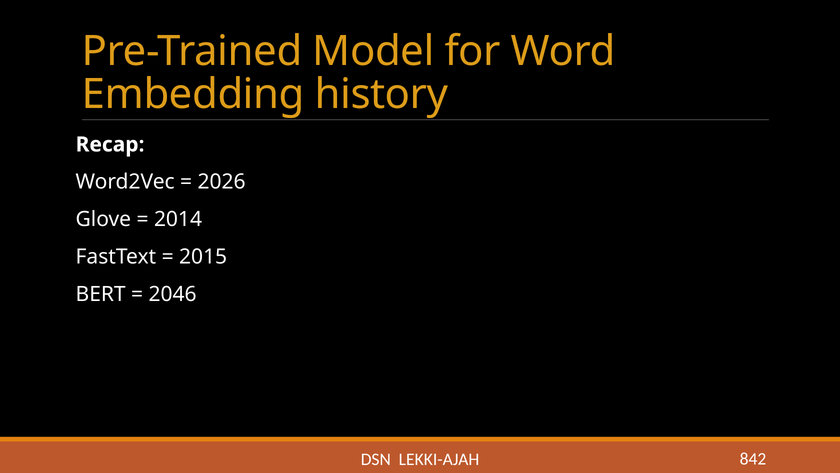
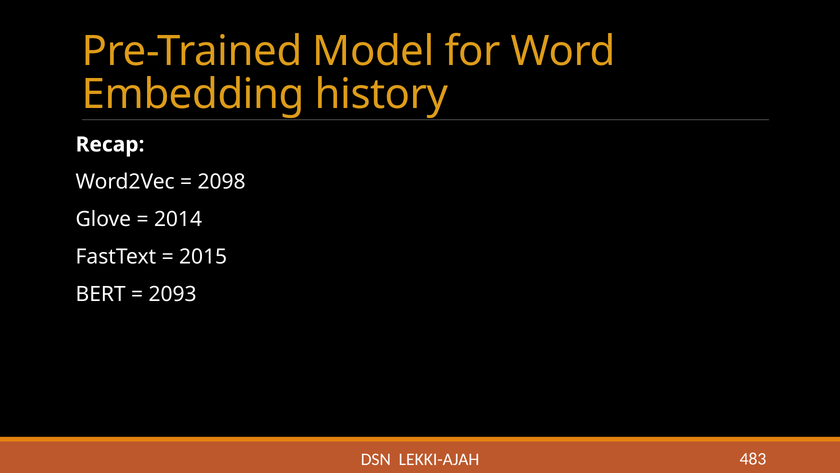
2026: 2026 -> 2098
2046: 2046 -> 2093
842: 842 -> 483
